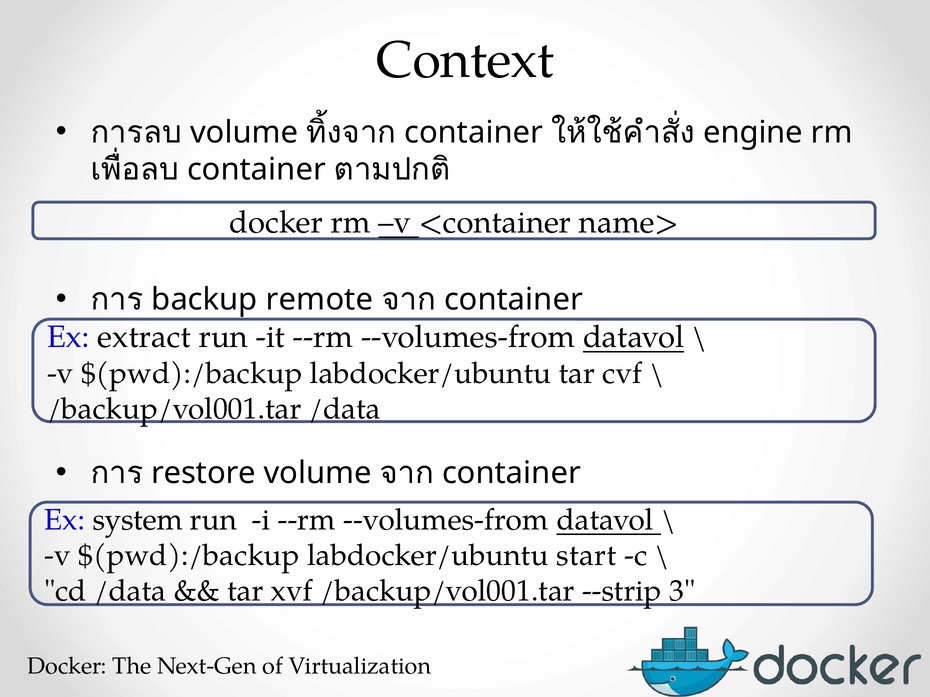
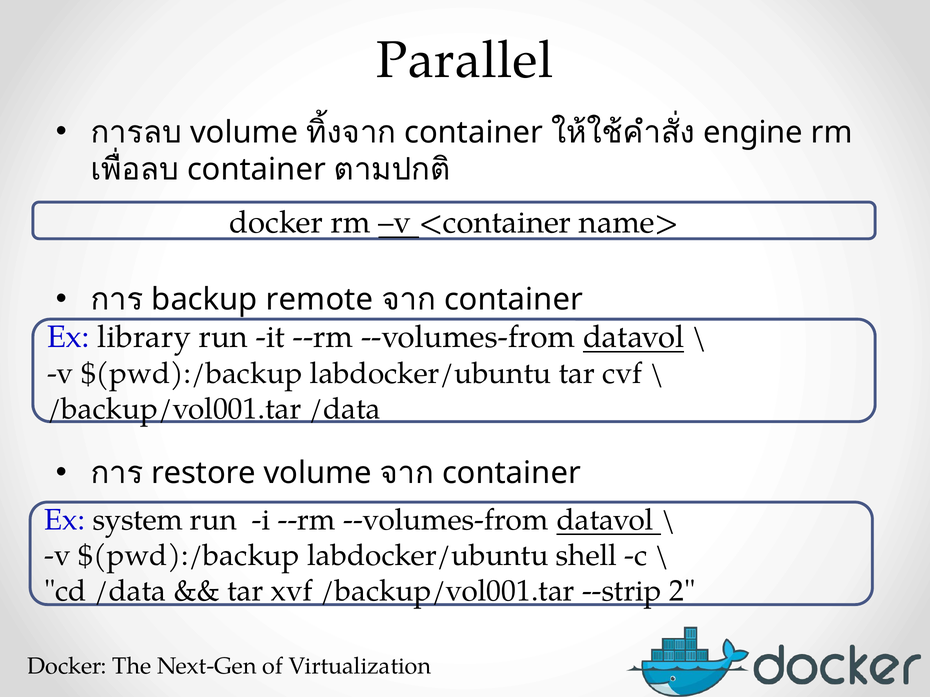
Context: Context -> Parallel
extract: extract -> library
start: start -> shell
3: 3 -> 2
